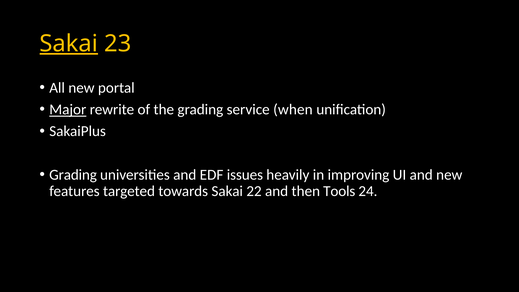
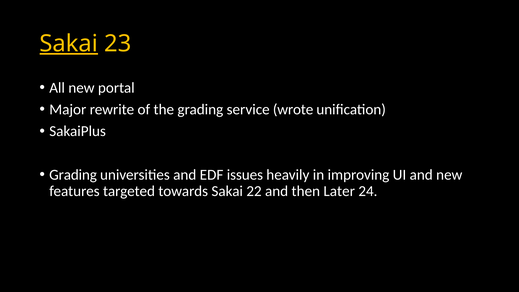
Major underline: present -> none
when: when -> wrote
Tools: Tools -> Later
